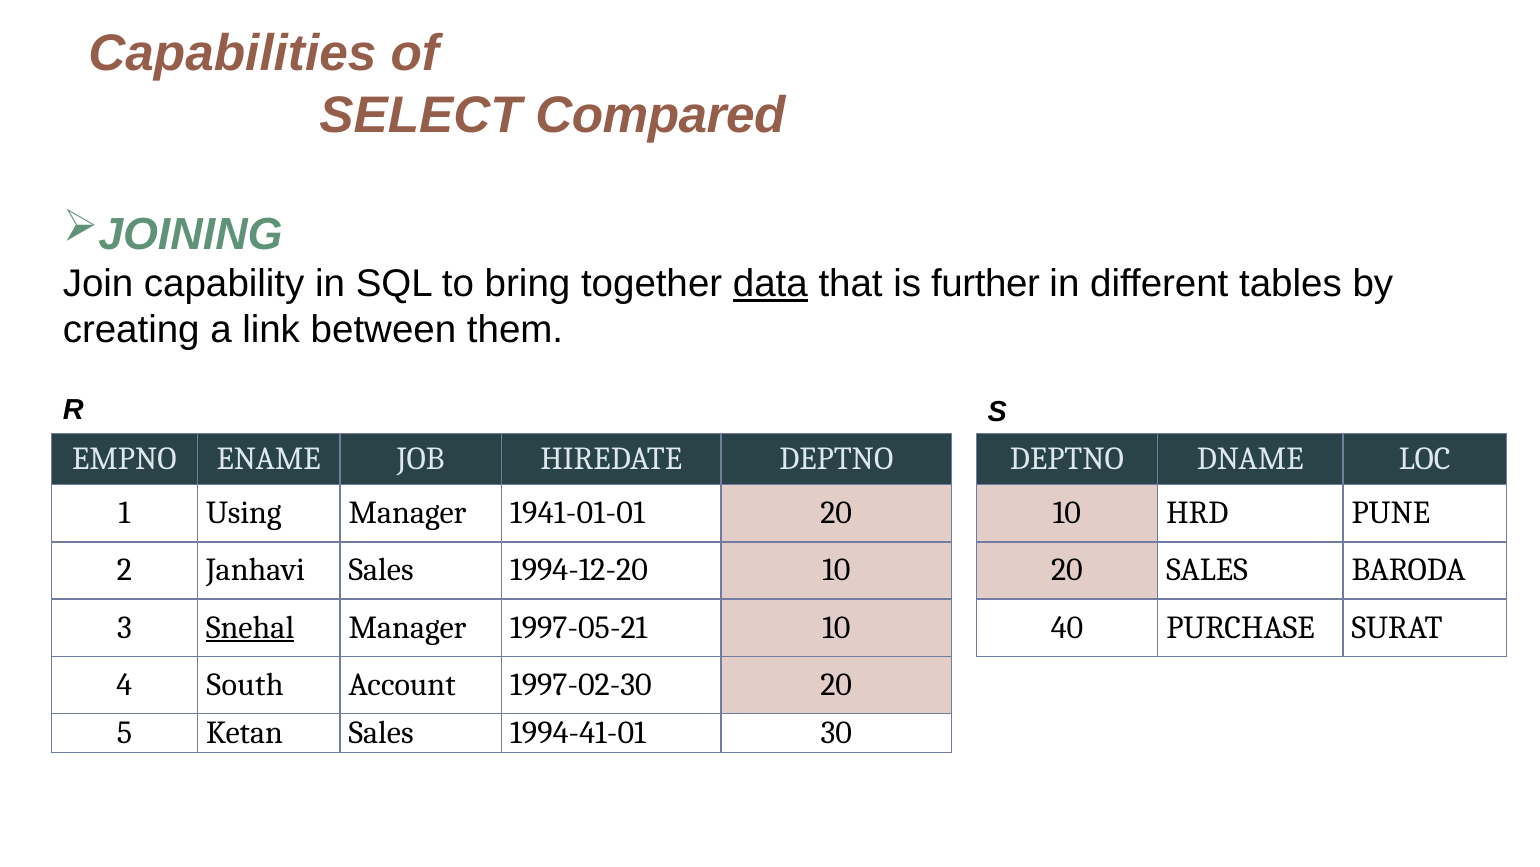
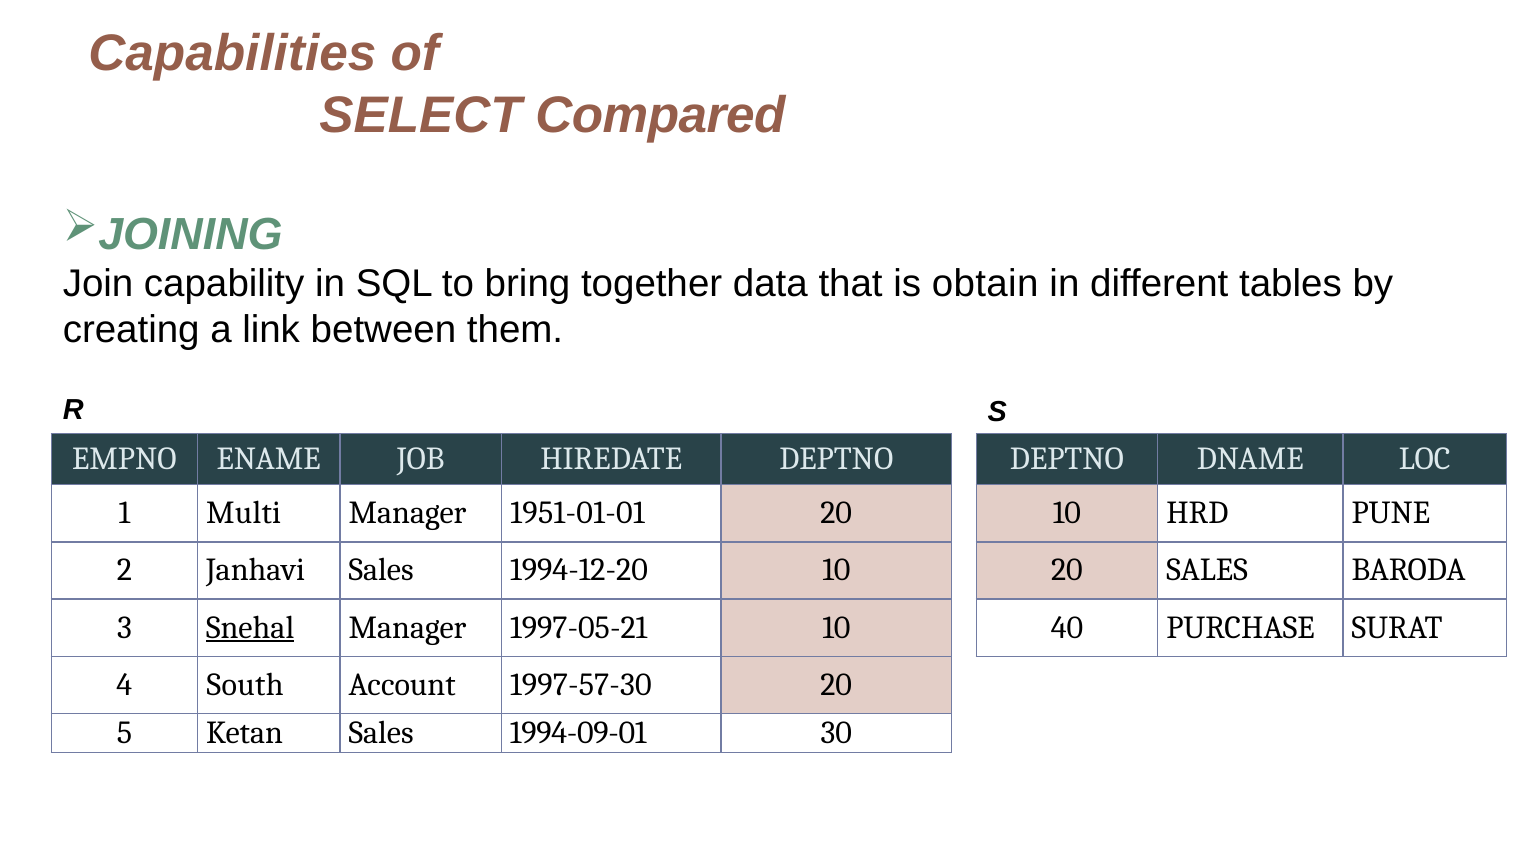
data underline: present -> none
further: further -> obtain
Using: Using -> Multi
1941-01-01: 1941-01-01 -> 1951-01-01
1997-02-30: 1997-02-30 -> 1997-57-30
1994-41-01: 1994-41-01 -> 1994-09-01
